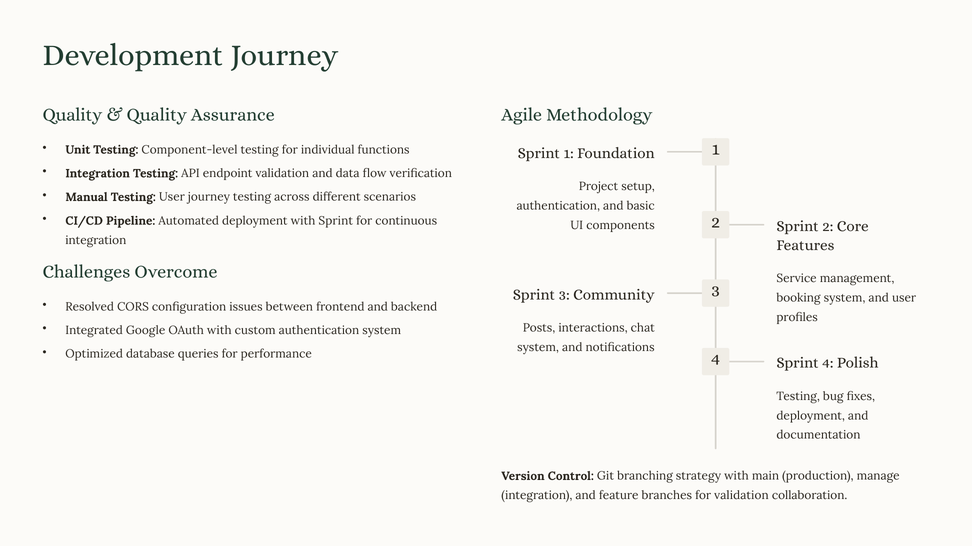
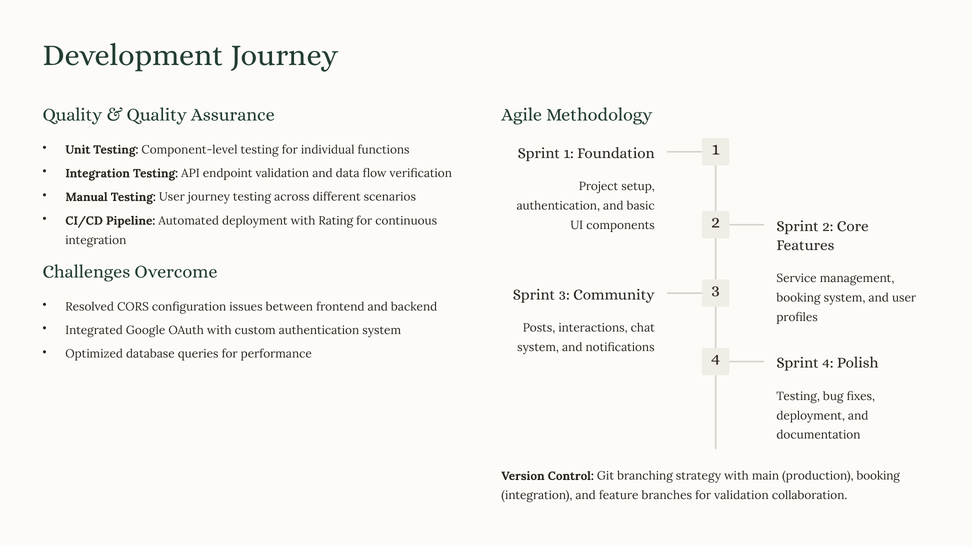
with Sprint: Sprint -> Rating
production manage: manage -> booking
